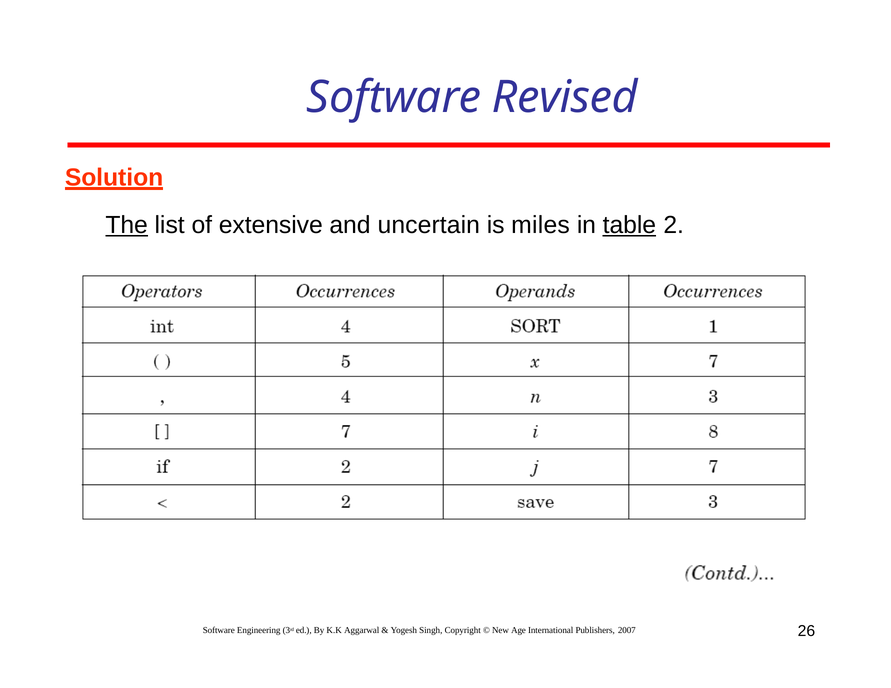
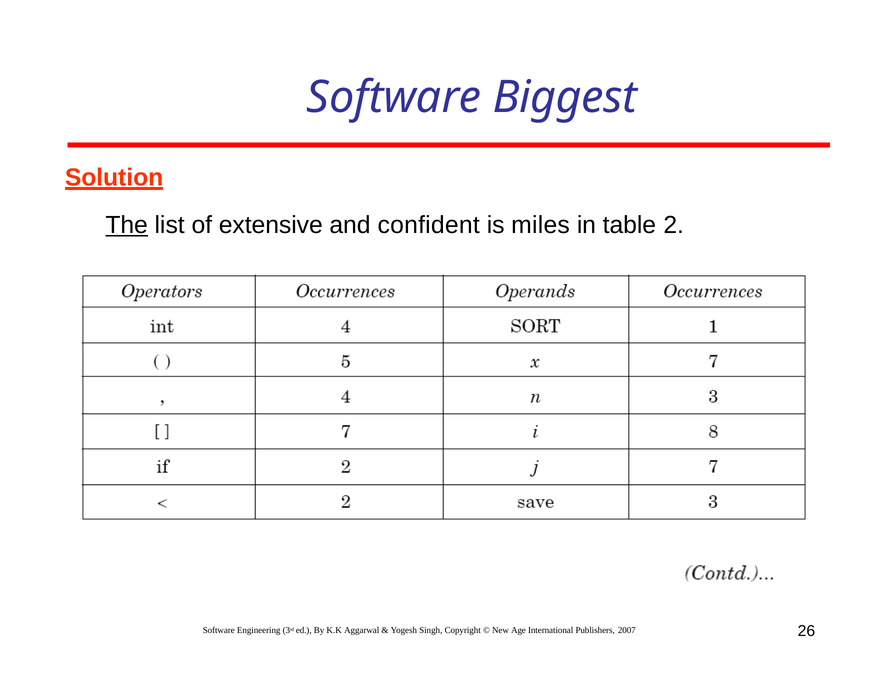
Revised: Revised -> Biggest
uncertain: uncertain -> confident
table underline: present -> none
